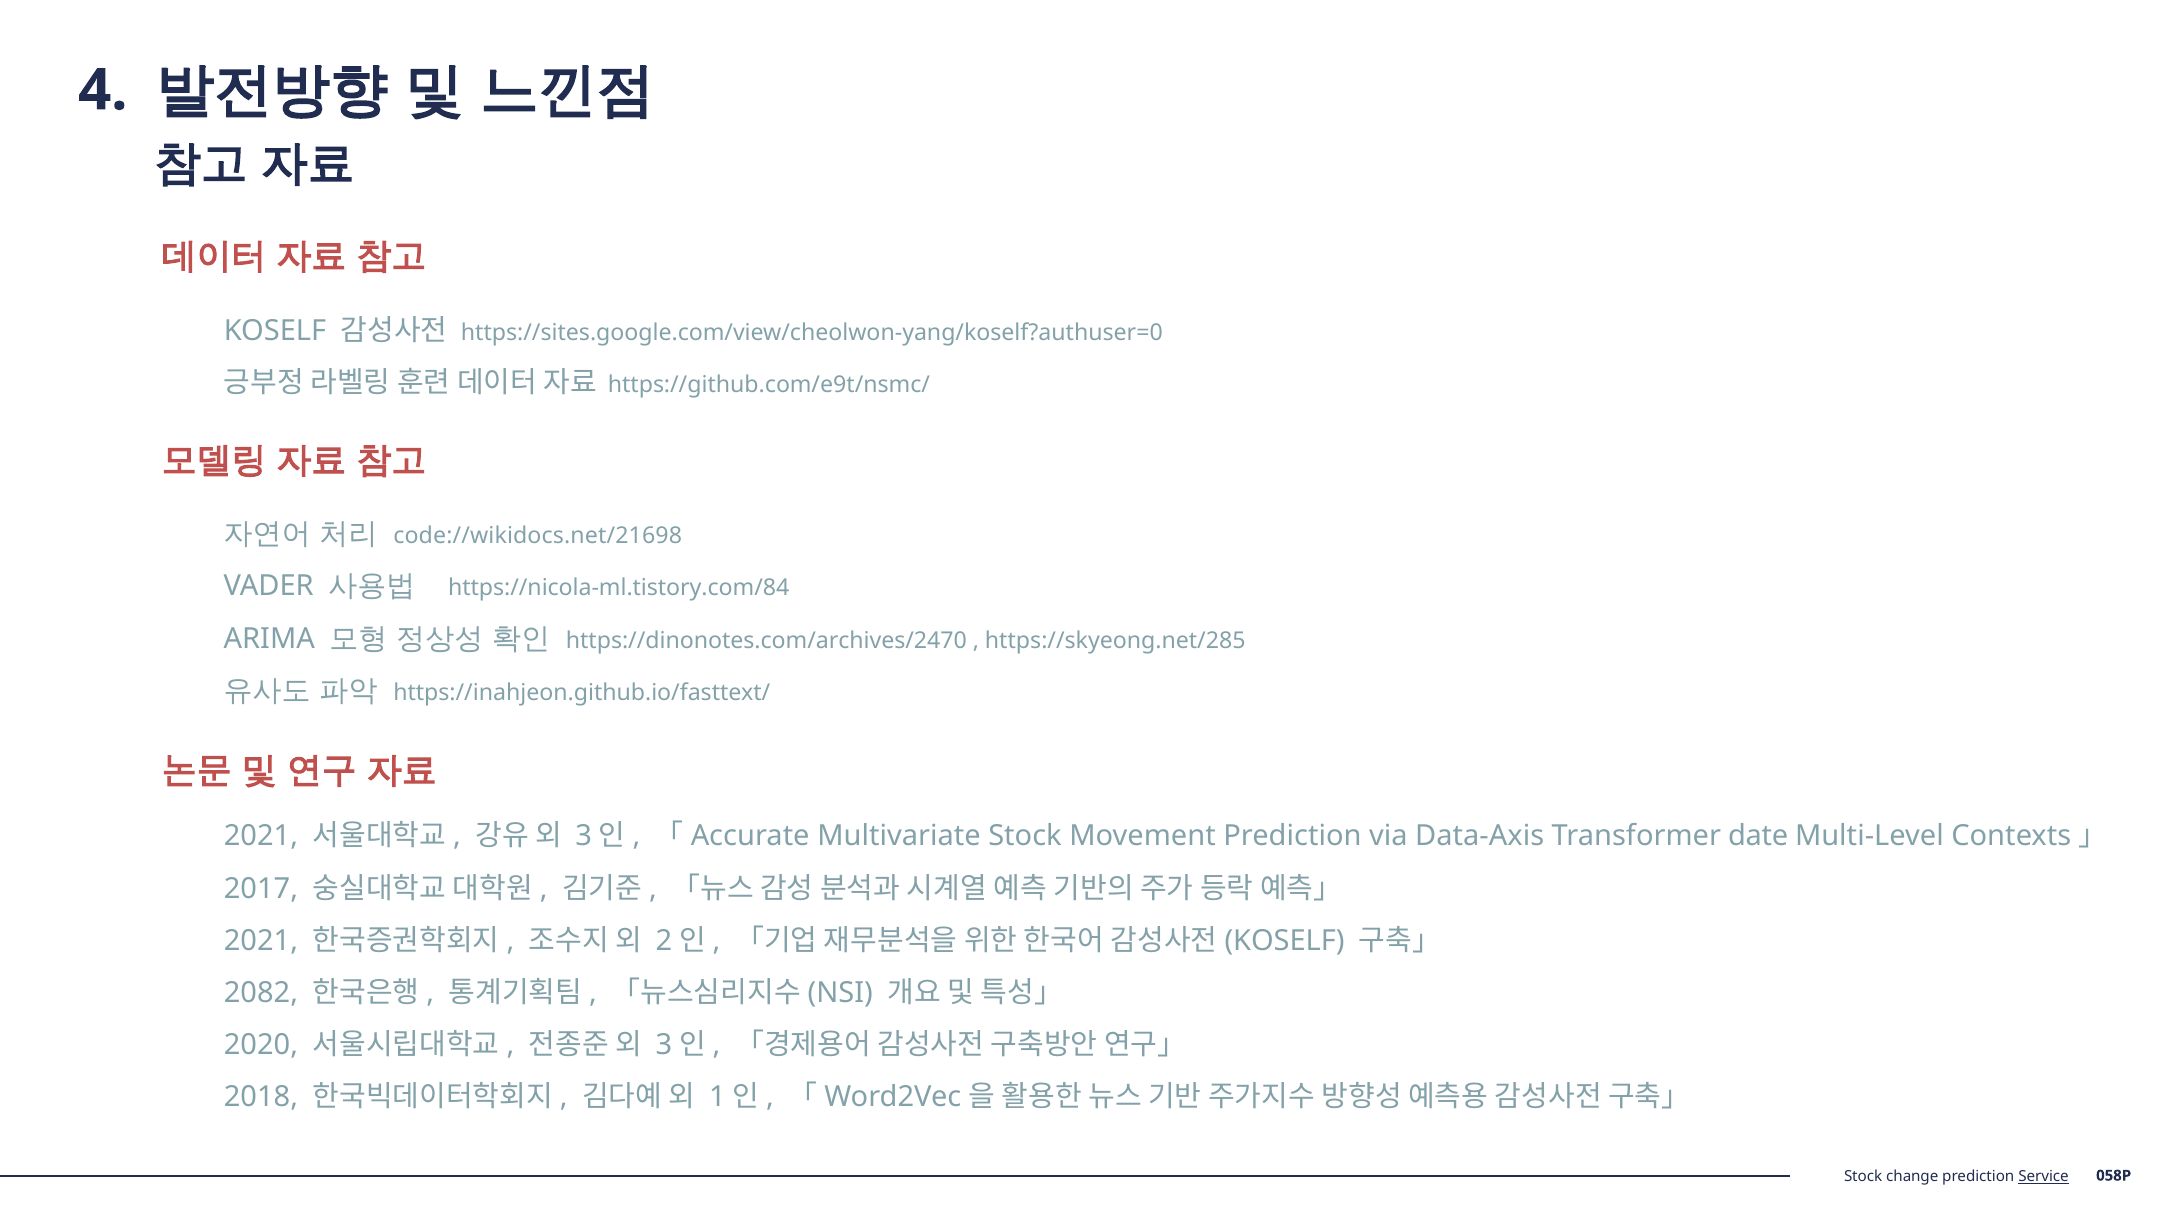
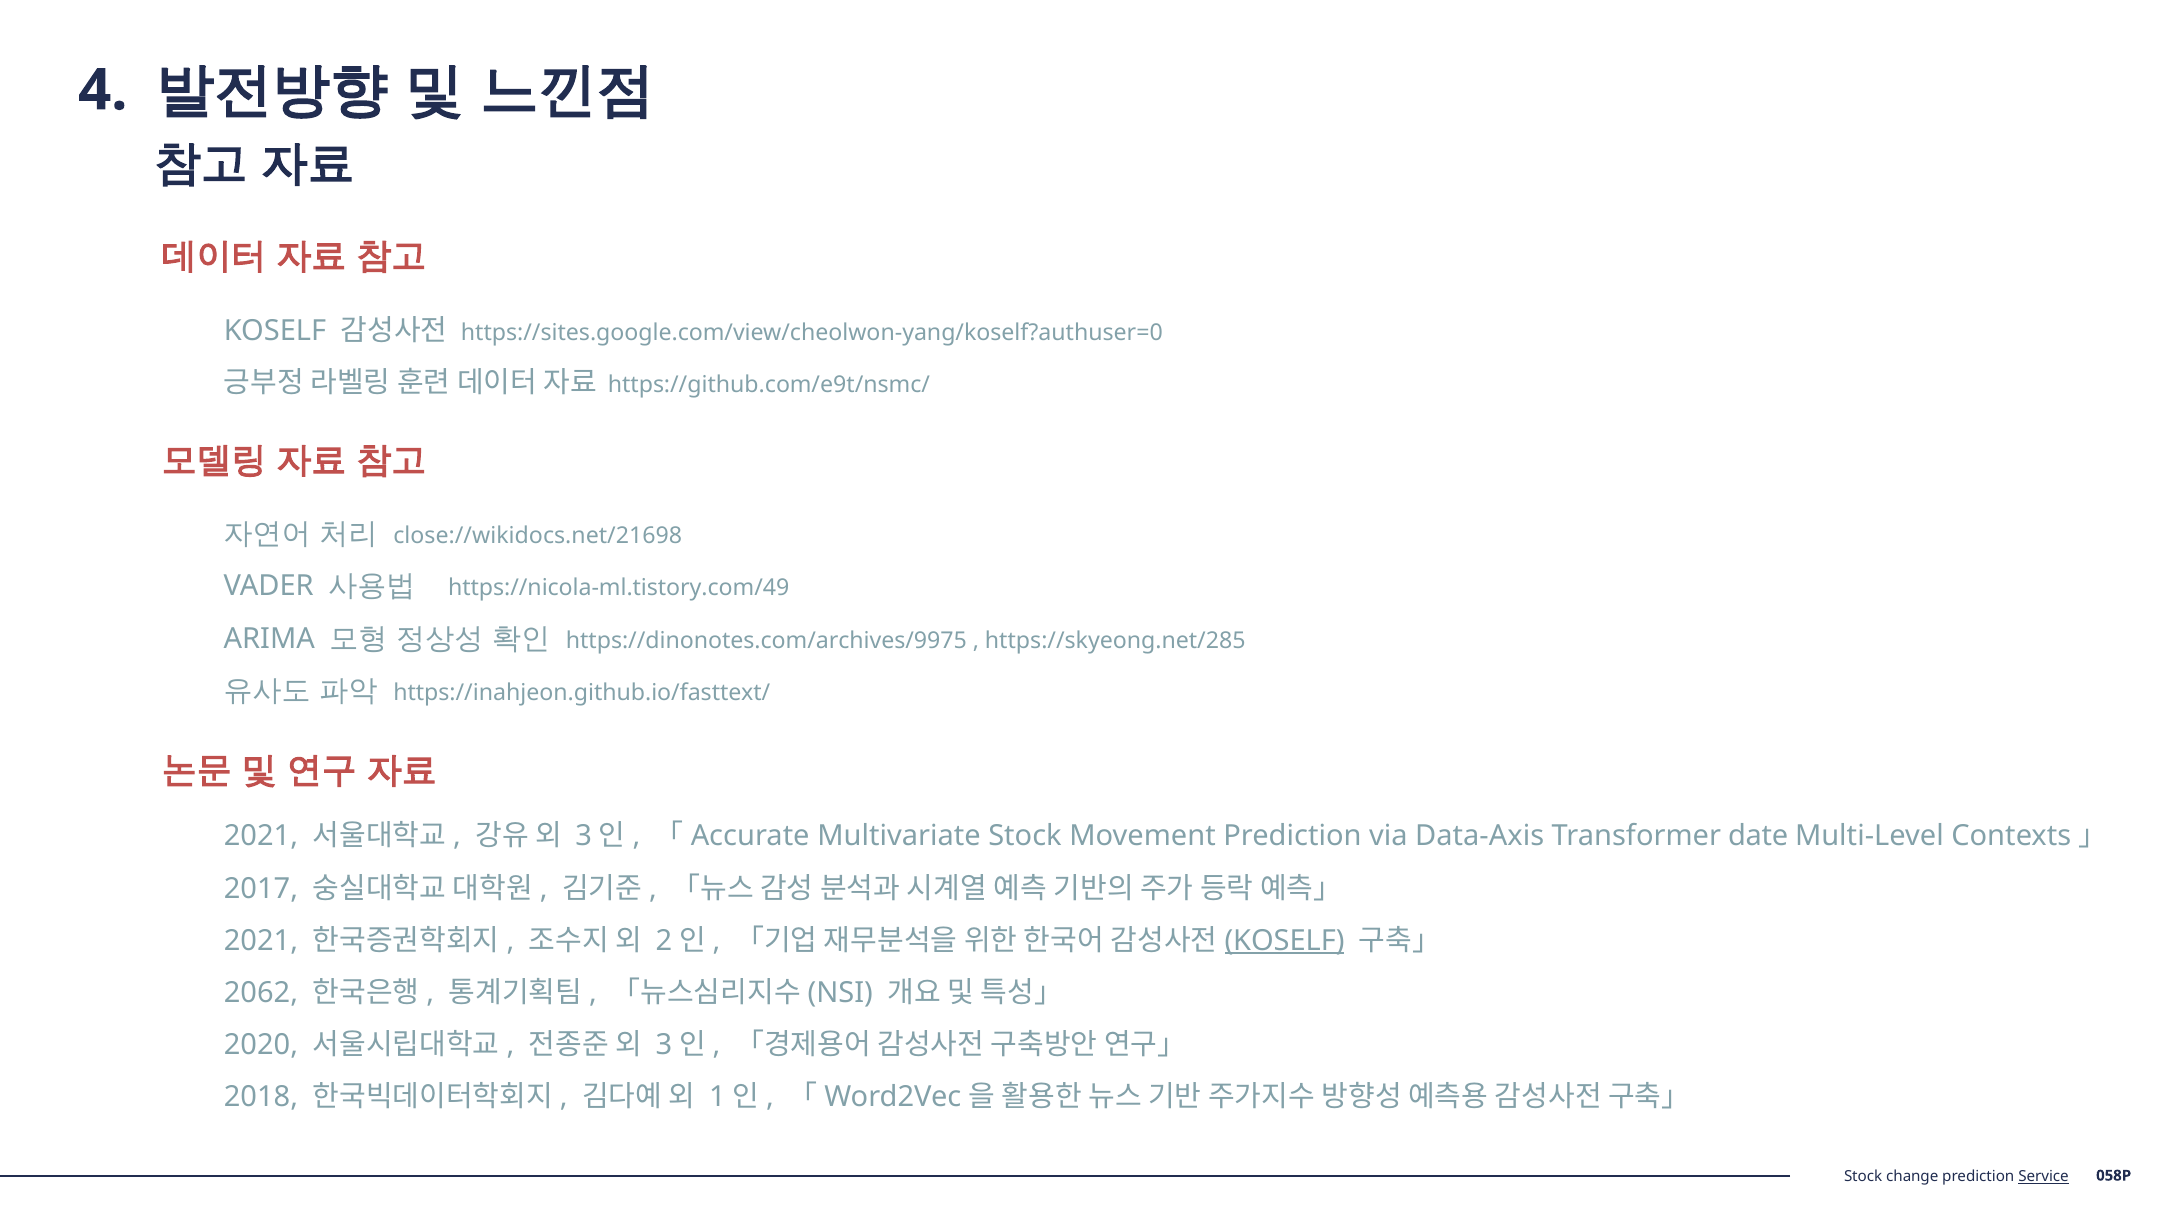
code://wikidocs.net/21698: code://wikidocs.net/21698 -> close://wikidocs.net/21698
https://nicola-ml.tistory.com/84: https://nicola-ml.tistory.com/84 -> https://nicola-ml.tistory.com/49
https://dinonotes.com/archives/2470: https://dinonotes.com/archives/2470 -> https://dinonotes.com/archives/9975
KOSELF at (1285, 941) underline: none -> present
2082: 2082 -> 2062
